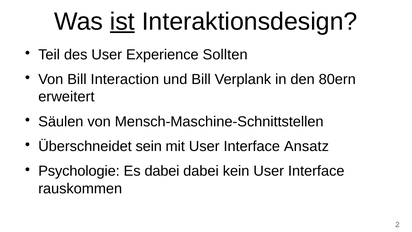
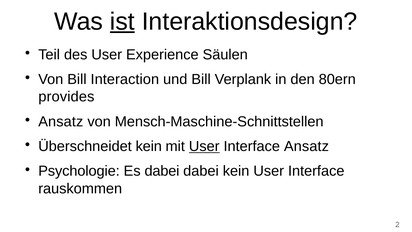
Sollten: Sollten -> Säulen
erweitert: erweitert -> provides
Säulen at (61, 121): Säulen -> Ansatz
Überschneidet sein: sein -> kein
User at (204, 146) underline: none -> present
